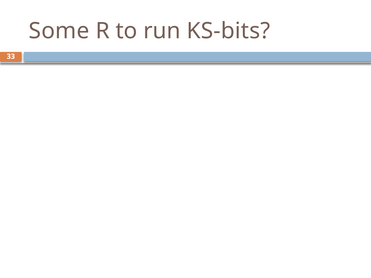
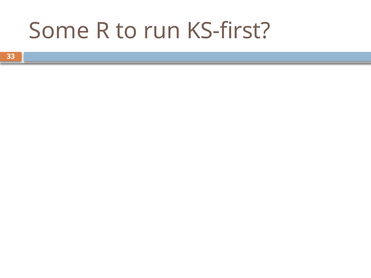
KS-bits: KS-bits -> KS-first
